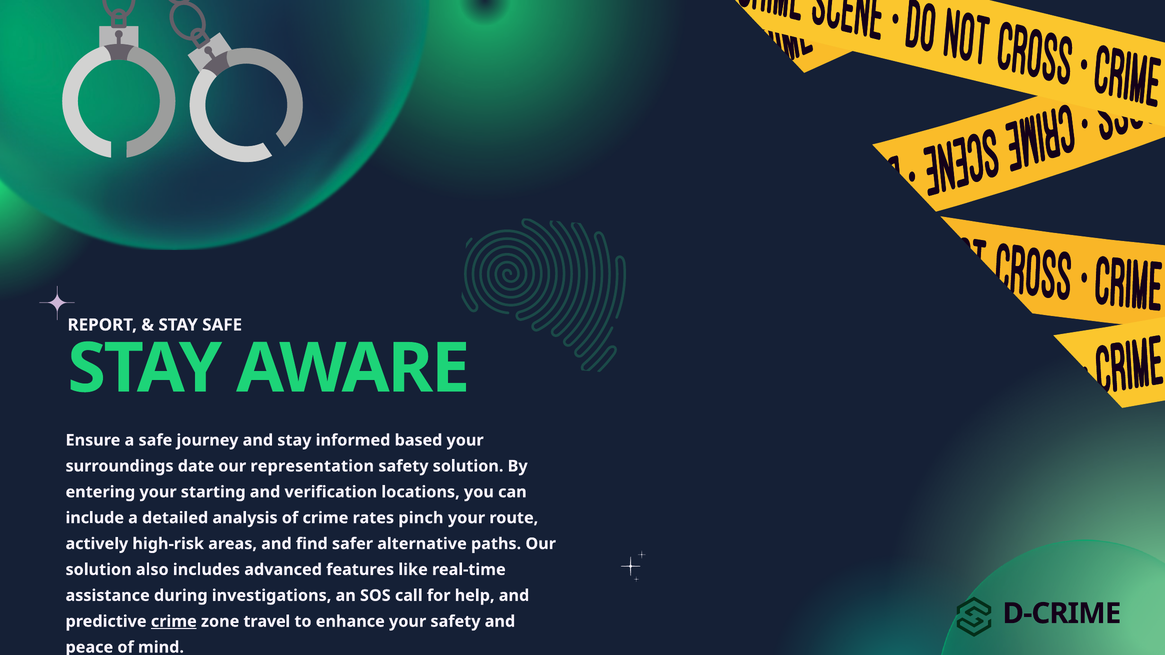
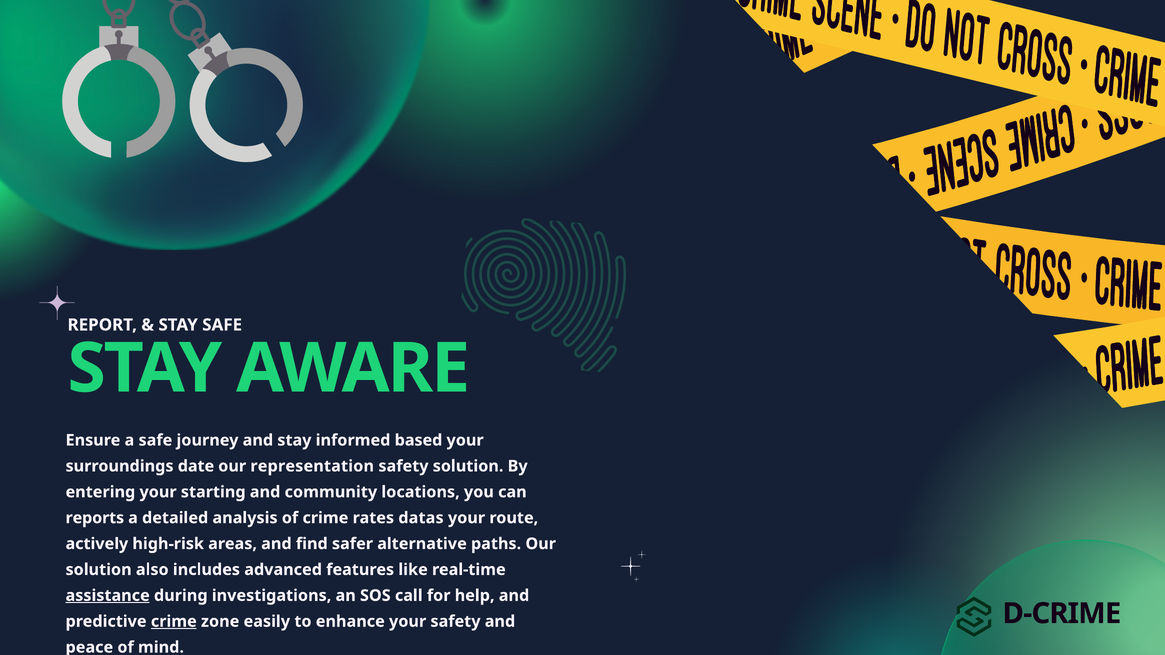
verification: verification -> community
include: include -> reports
pinch: pinch -> datas
assistance underline: none -> present
travel: travel -> easily
